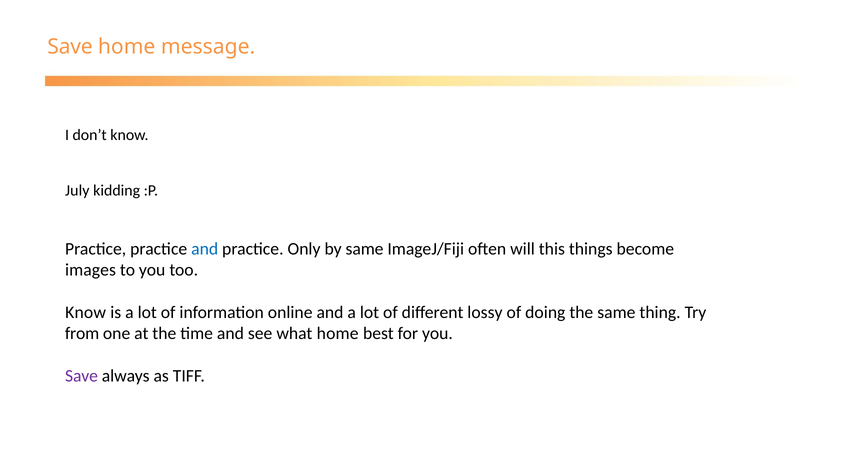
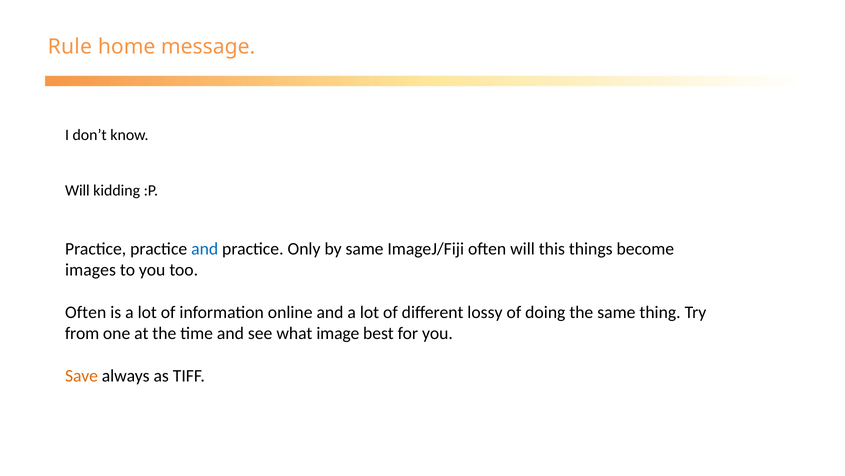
Save at (70, 46): Save -> Rule
July at (77, 190): July -> Will
Know at (86, 312): Know -> Often
what home: home -> image
Save at (81, 375) colour: purple -> orange
